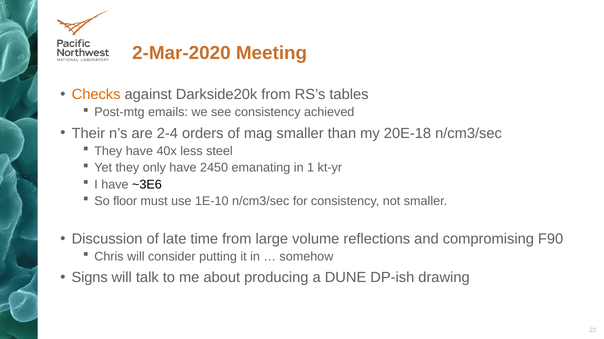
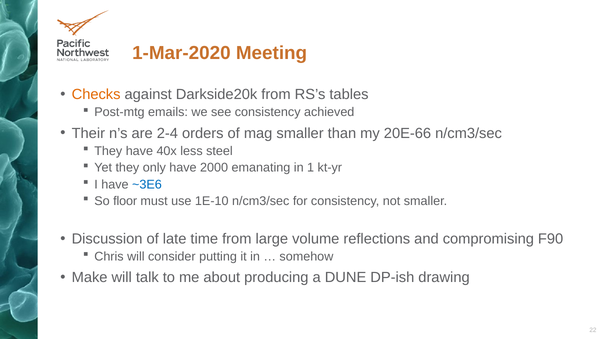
2-Mar-2020: 2-Mar-2020 -> 1-Mar-2020
20E-18: 20E-18 -> 20E-66
2450: 2450 -> 2000
~3E6 colour: black -> blue
Signs: Signs -> Make
